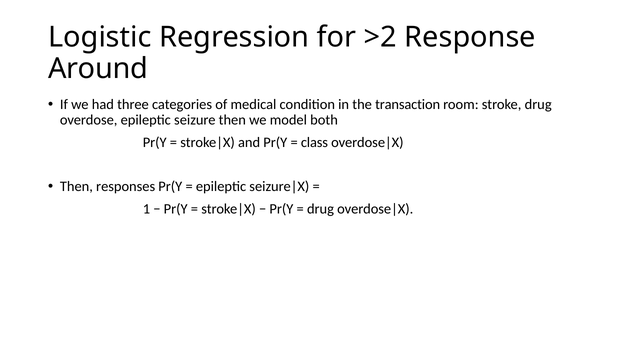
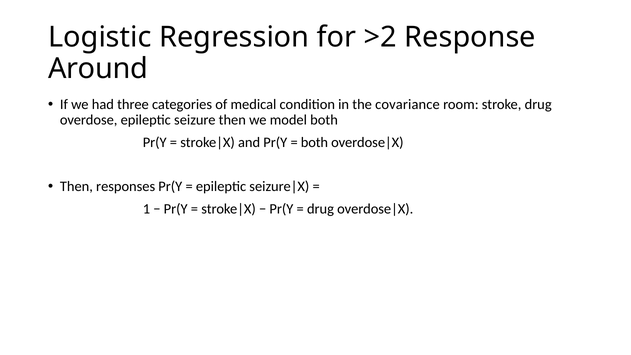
transaction: transaction -> covariance
class at (314, 142): class -> both
